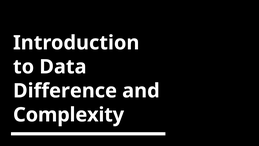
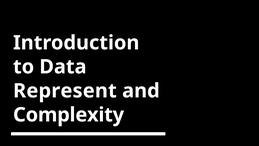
Difference: Difference -> Represent
